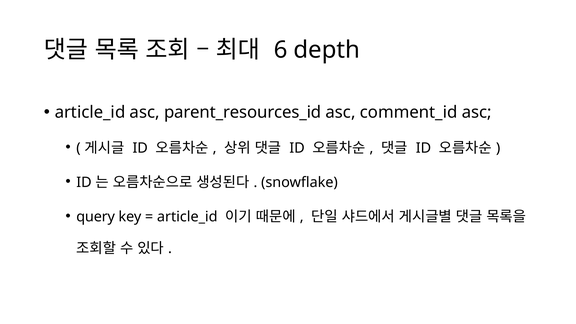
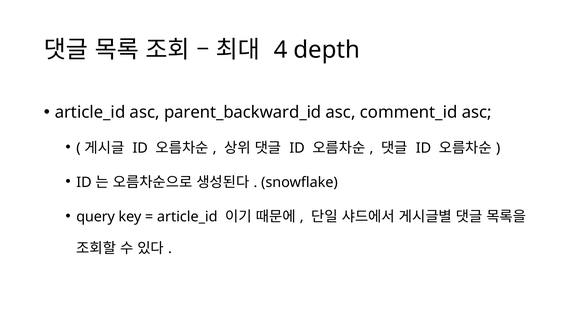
6: 6 -> 4
parent_resources_id: parent_resources_id -> parent_backward_id
